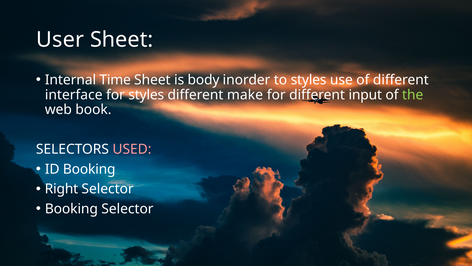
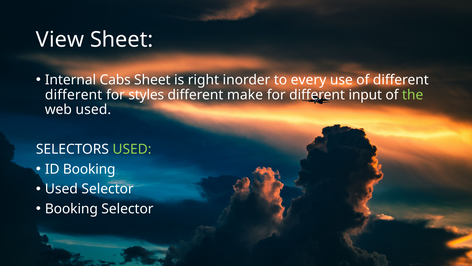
User: User -> View
Time: Time -> Cabs
body: body -> right
to styles: styles -> every
interface at (74, 95): interface -> different
web book: book -> used
USED at (132, 149) colour: pink -> light green
Right at (61, 189): Right -> Used
